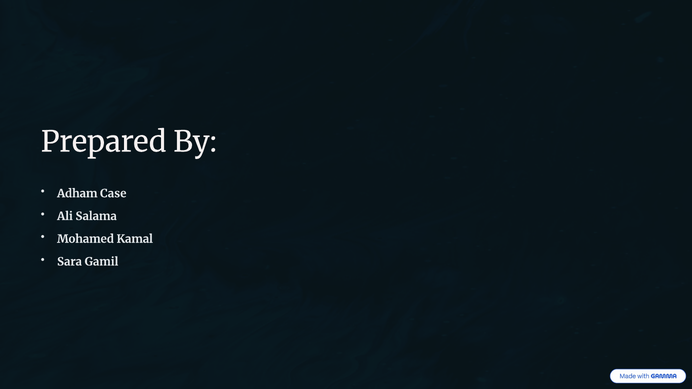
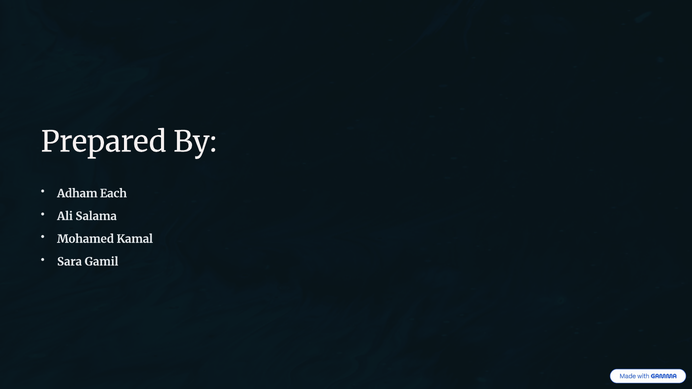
Case: Case -> Each
